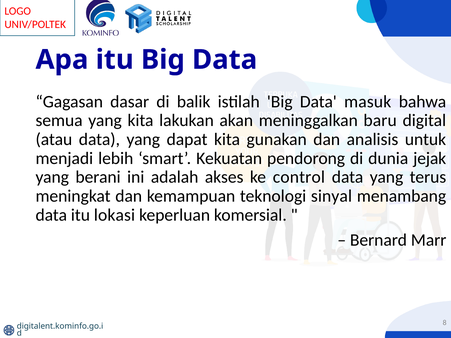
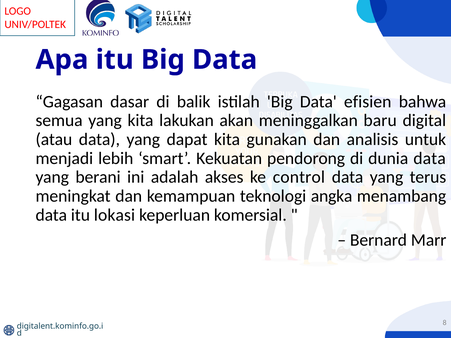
masuk: masuk -> efisien
dunia jejak: jejak -> data
sinyal: sinyal -> angka
